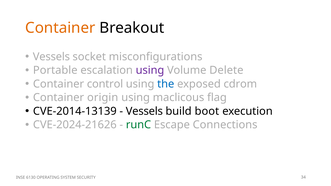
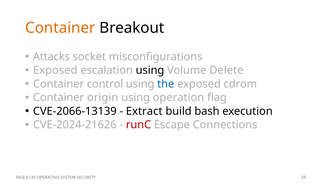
Vessels at (51, 57): Vessels -> Attacks
Portable at (55, 70): Portable -> Exposed
using at (150, 70) colour: purple -> black
maclicous: maclicous -> operation
CVE-2014-13139: CVE-2014-13139 -> CVE-2066-13139
Vessels at (144, 111): Vessels -> Extract
boot: boot -> bash
runC colour: green -> red
